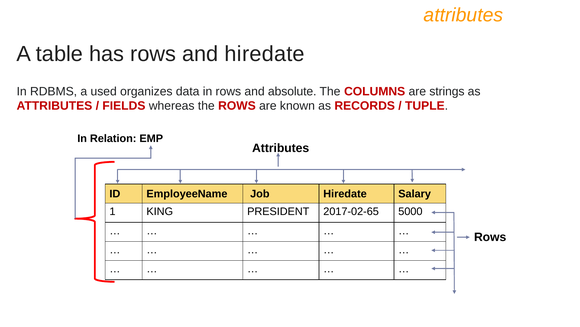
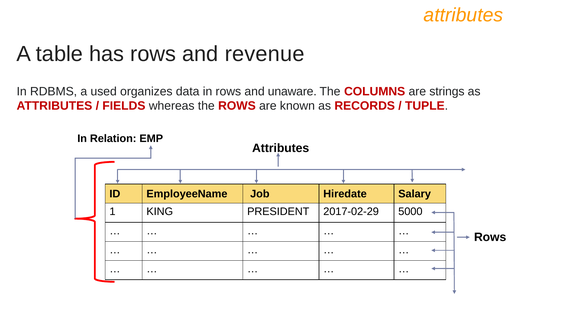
and hiredate: hiredate -> revenue
absolute: absolute -> unaware
2017-02-65: 2017-02-65 -> 2017-02-29
